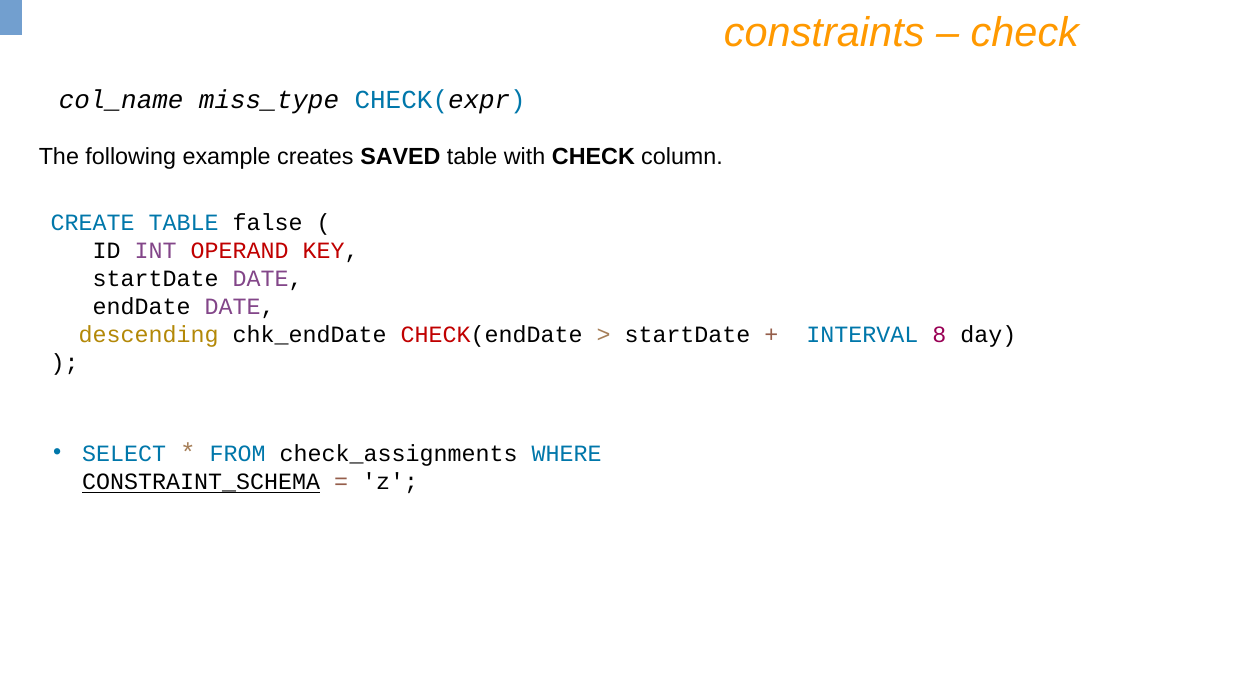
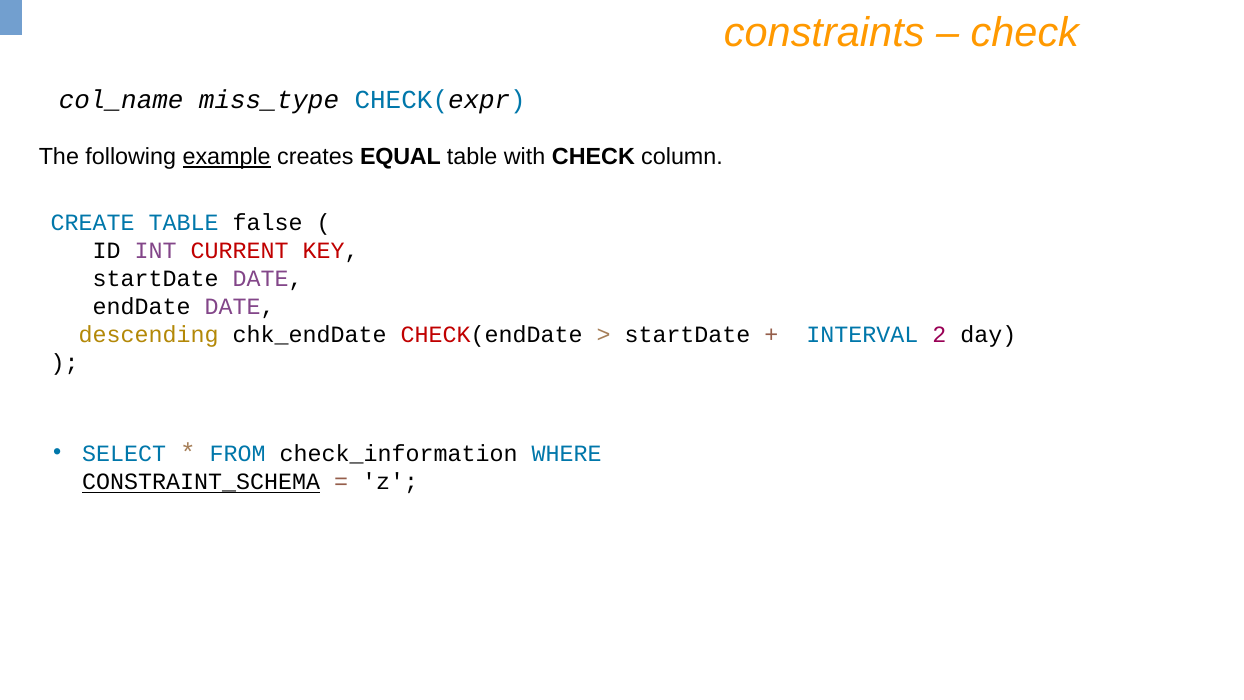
example underline: none -> present
SAVED: SAVED -> EQUAL
OPERAND: OPERAND -> CURRENT
8: 8 -> 2
check_assignments: check_assignments -> check_information
